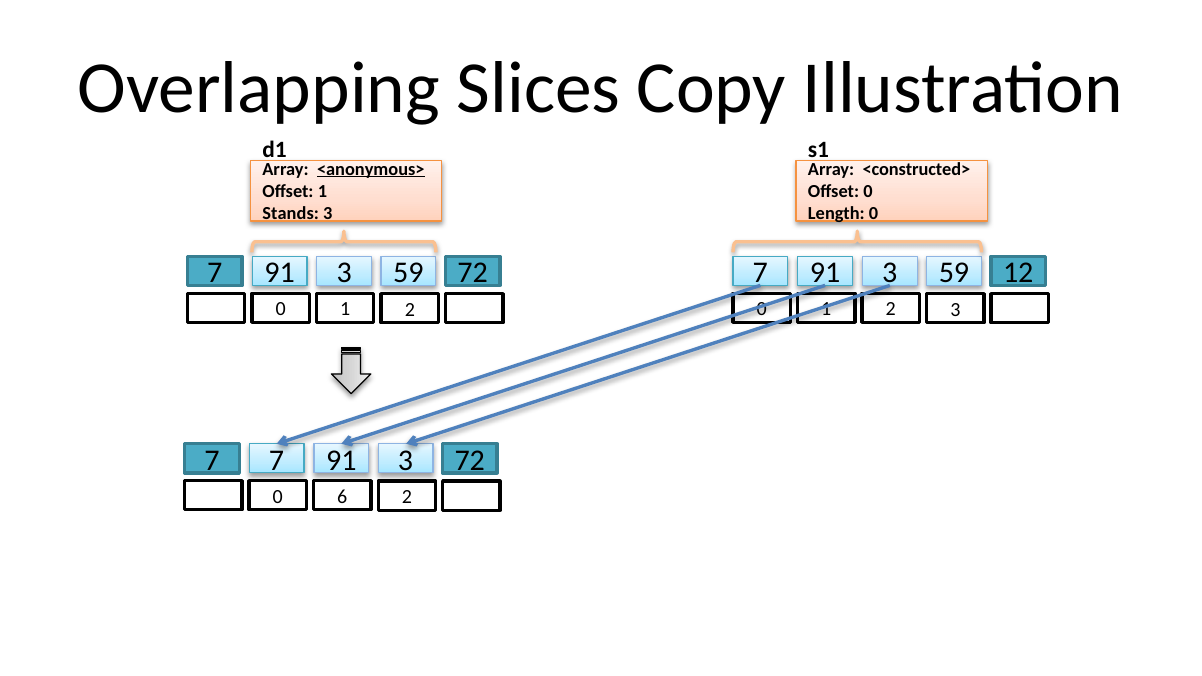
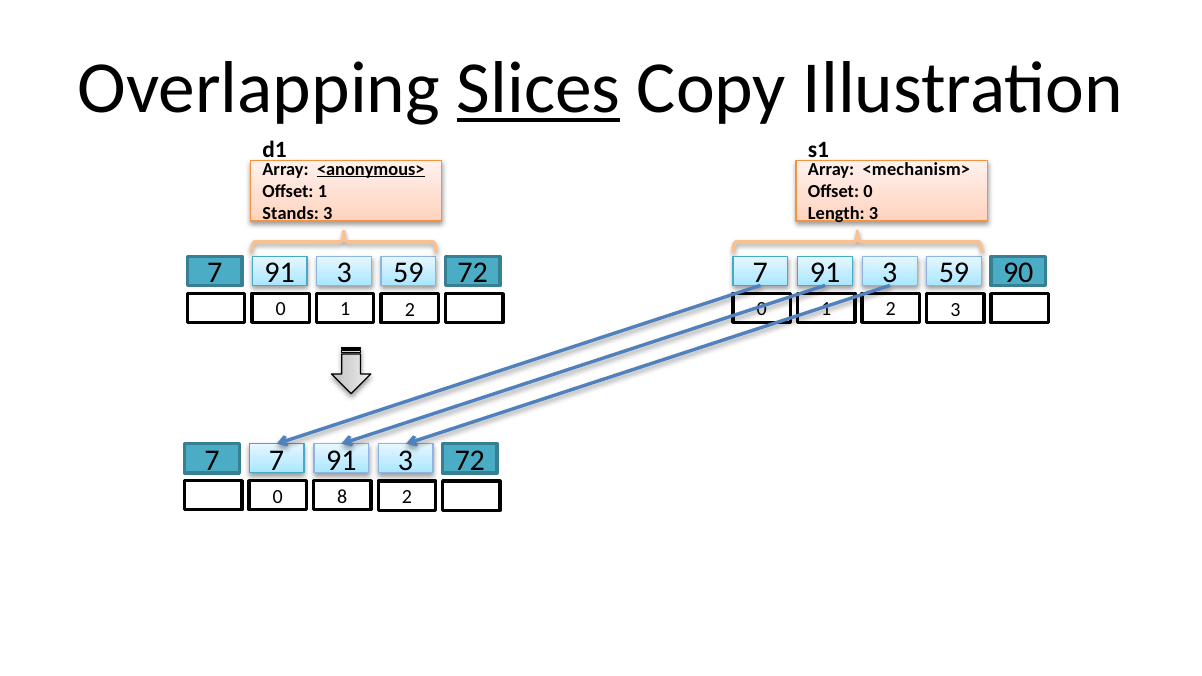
Slices underline: none -> present
<constructed>: <constructed> -> <mechanism>
Length 0: 0 -> 3
12: 12 -> 90
6: 6 -> 8
